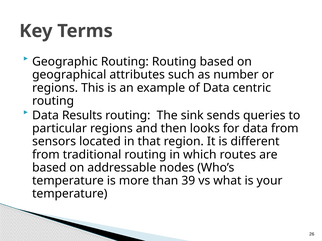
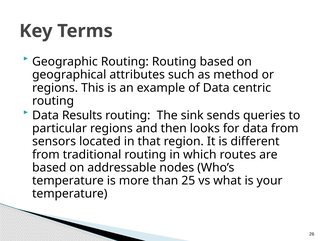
number: number -> method
39: 39 -> 25
